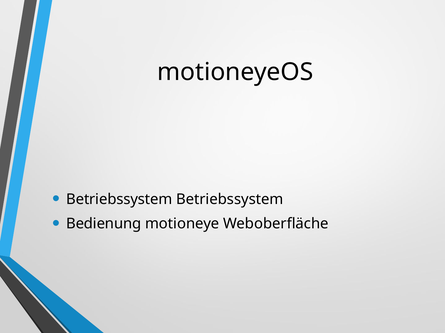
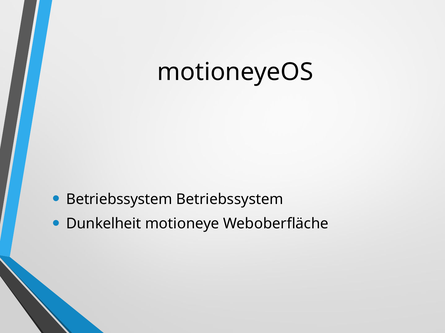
Bedienung: Bedienung -> Dunkelheit
